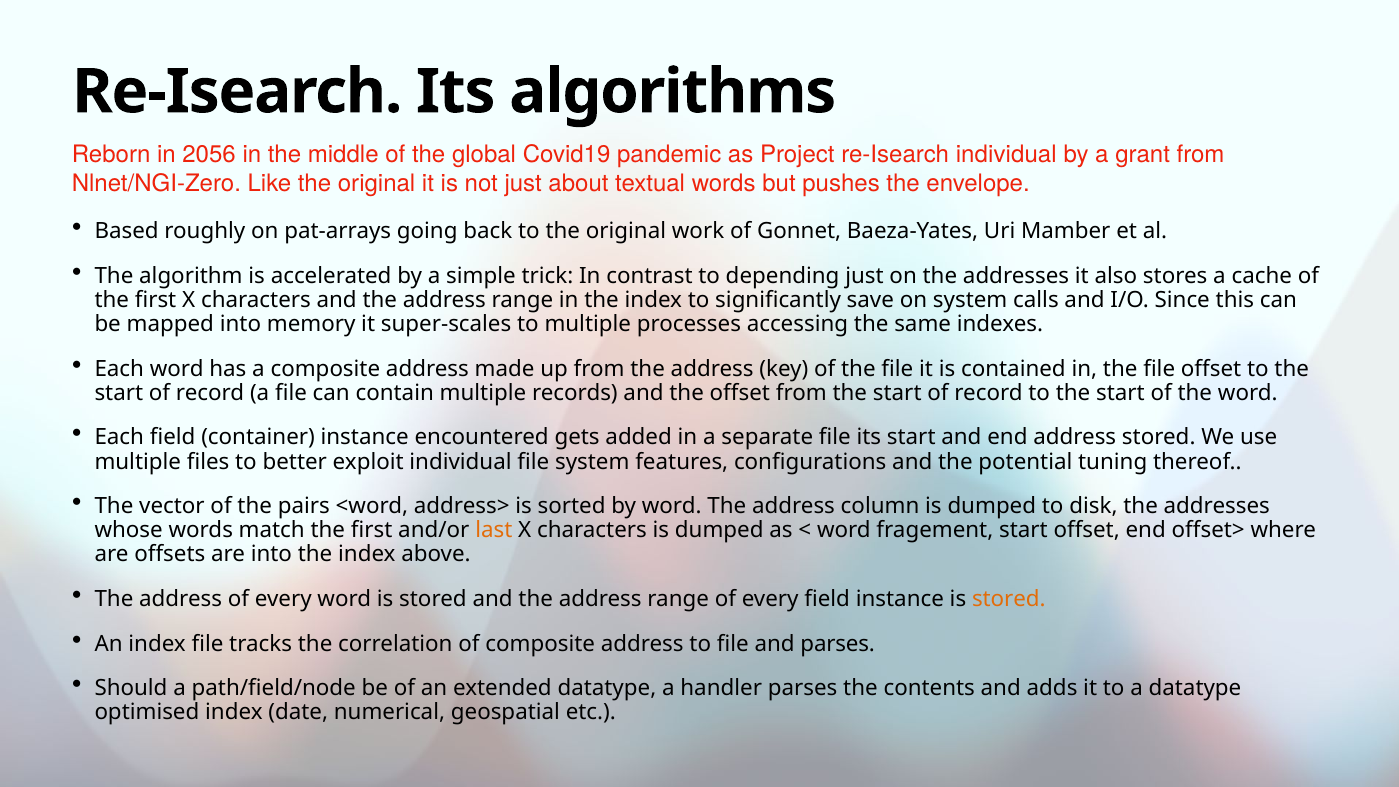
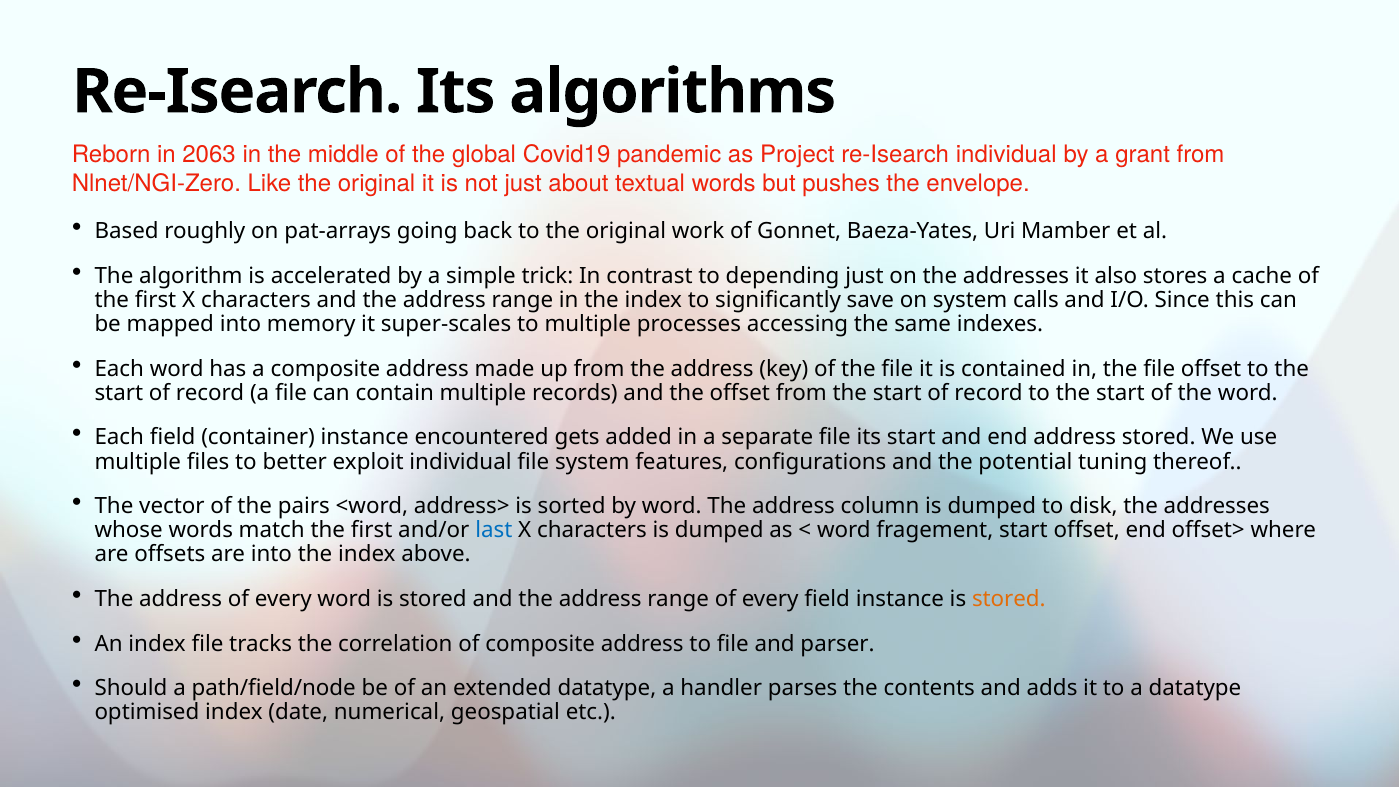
2056: 2056 -> 2063
last colour: orange -> blue
and parses: parses -> parser
